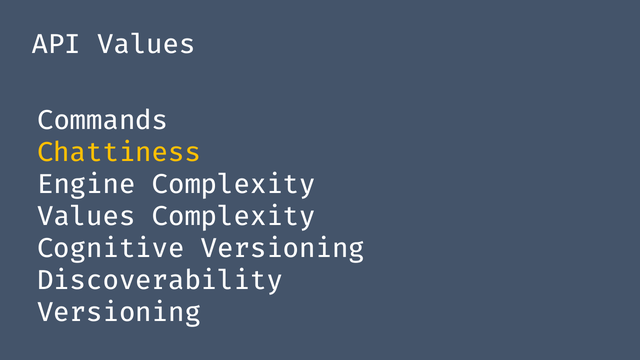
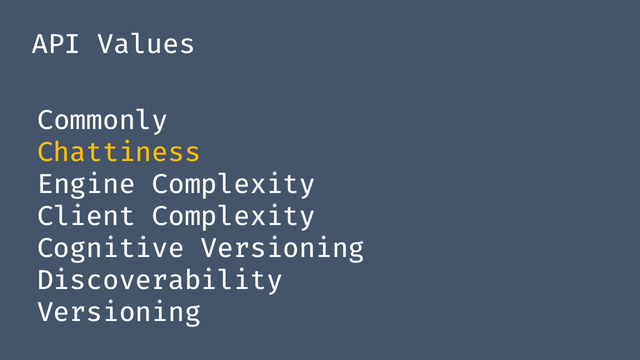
Commands: Commands -> Commonly
Values at (86, 216): Values -> Client
